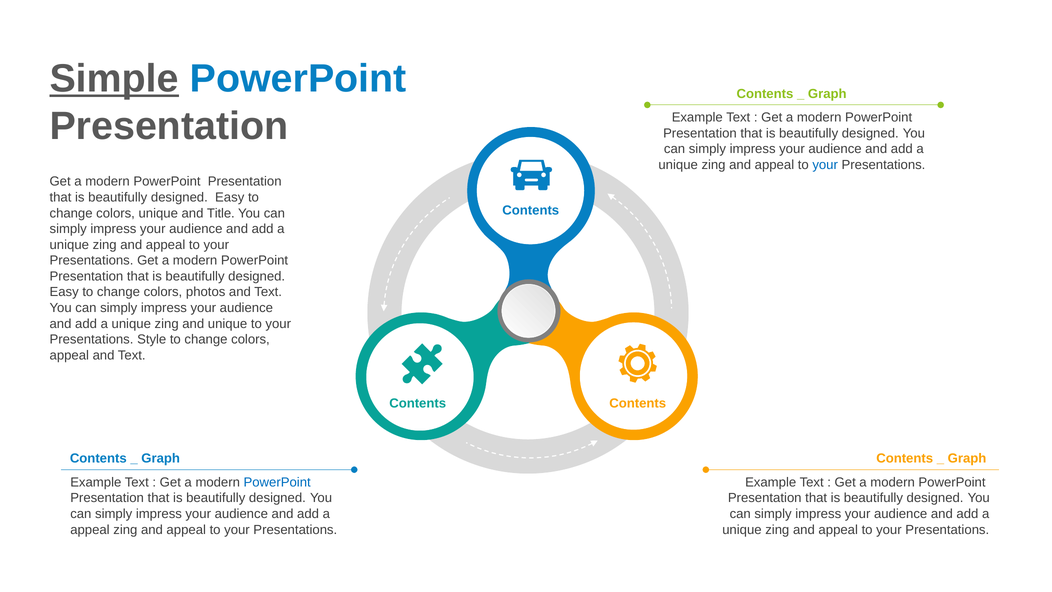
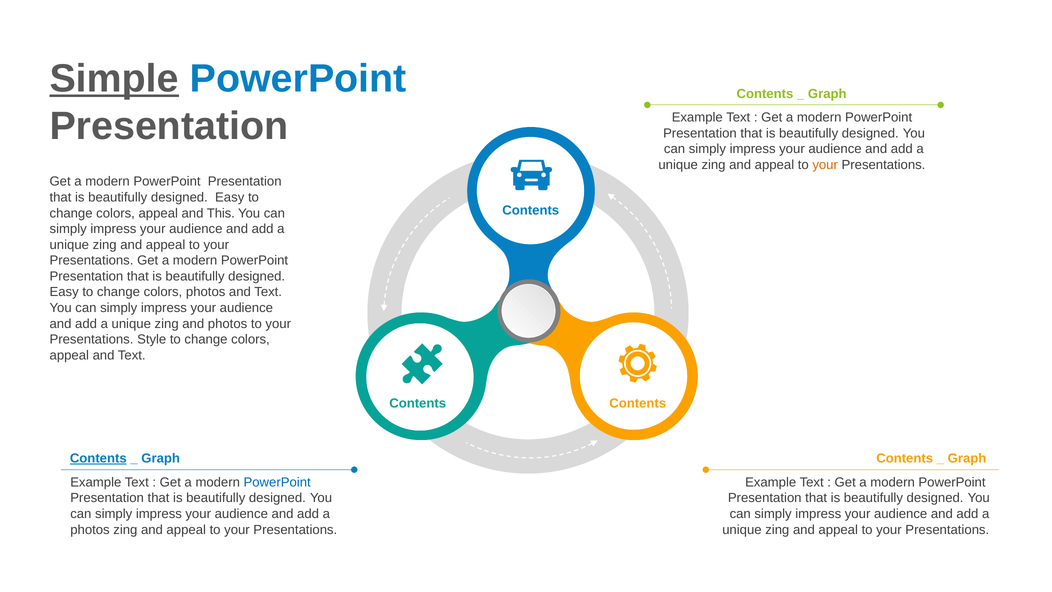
your at (825, 165) colour: blue -> orange
unique at (158, 213): unique -> appeal
Title: Title -> This
and unique: unique -> photos
Contents at (98, 458) underline: none -> present
appeal at (90, 529): appeal -> photos
